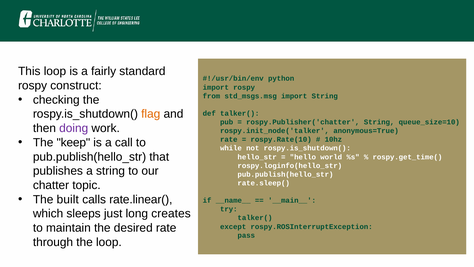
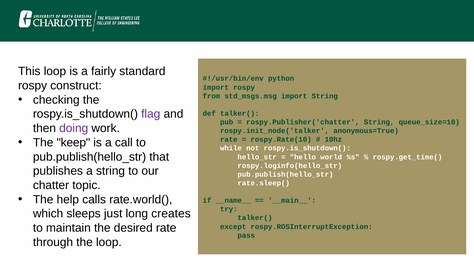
flag colour: orange -> purple
built: built -> help
rate.linear(: rate.linear( -> rate.world(
